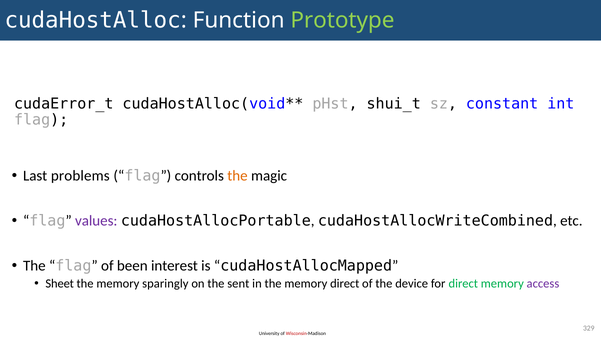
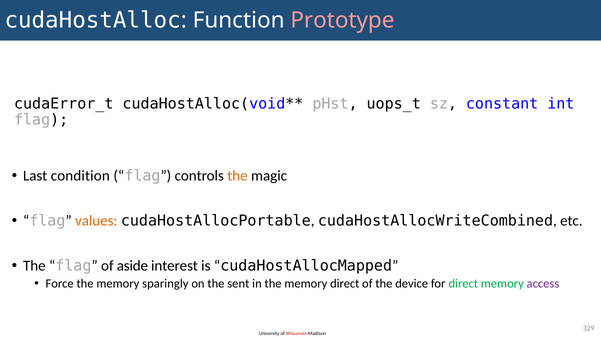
Prototype colour: light green -> pink
shui_t: shui_t -> uops_t
problems: problems -> condition
values colour: purple -> orange
been: been -> aside
Sheet: Sheet -> Force
